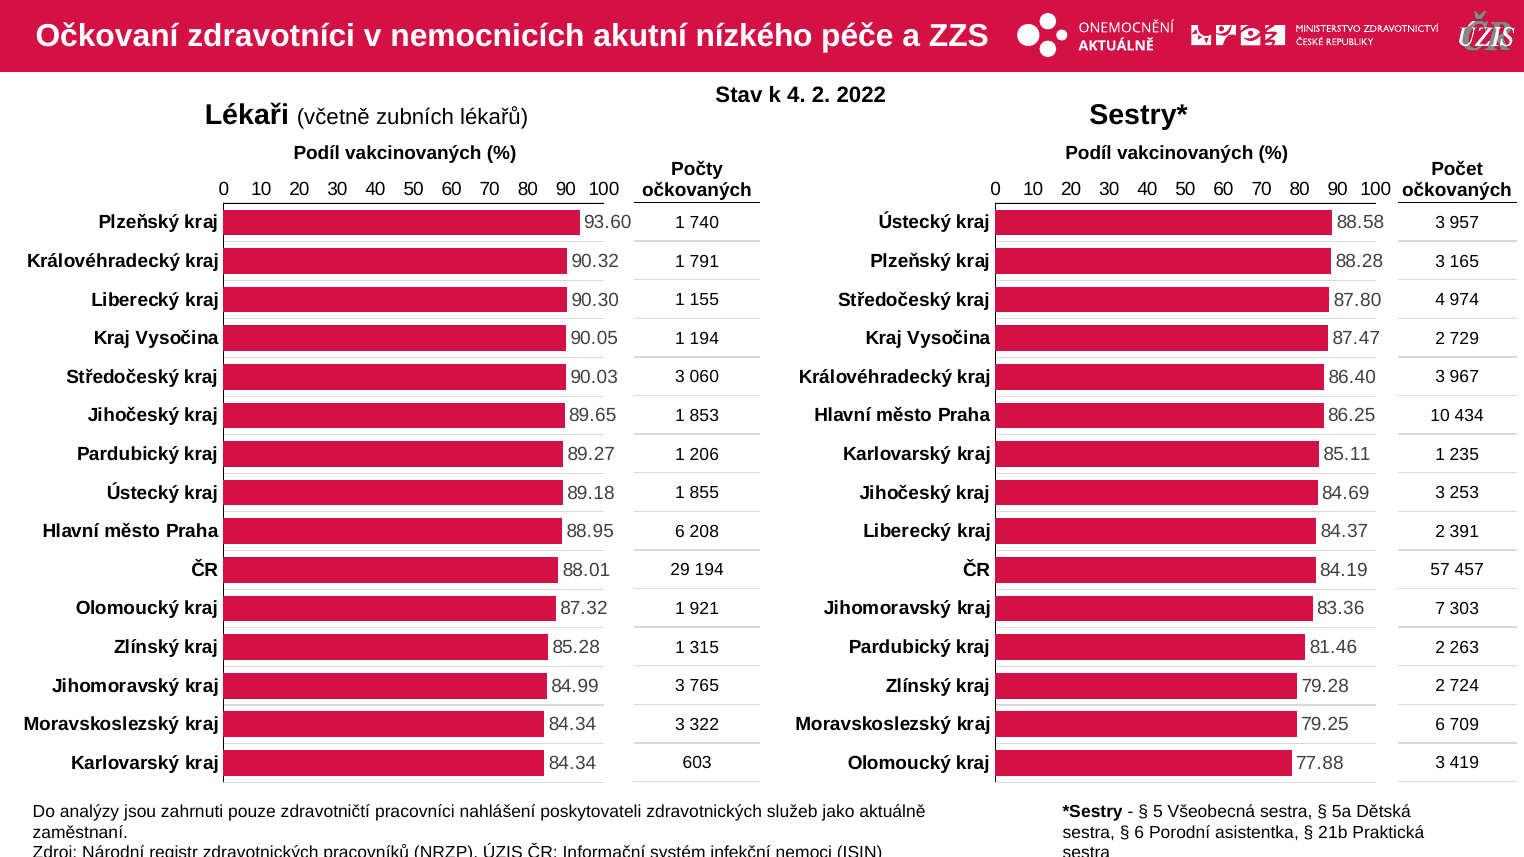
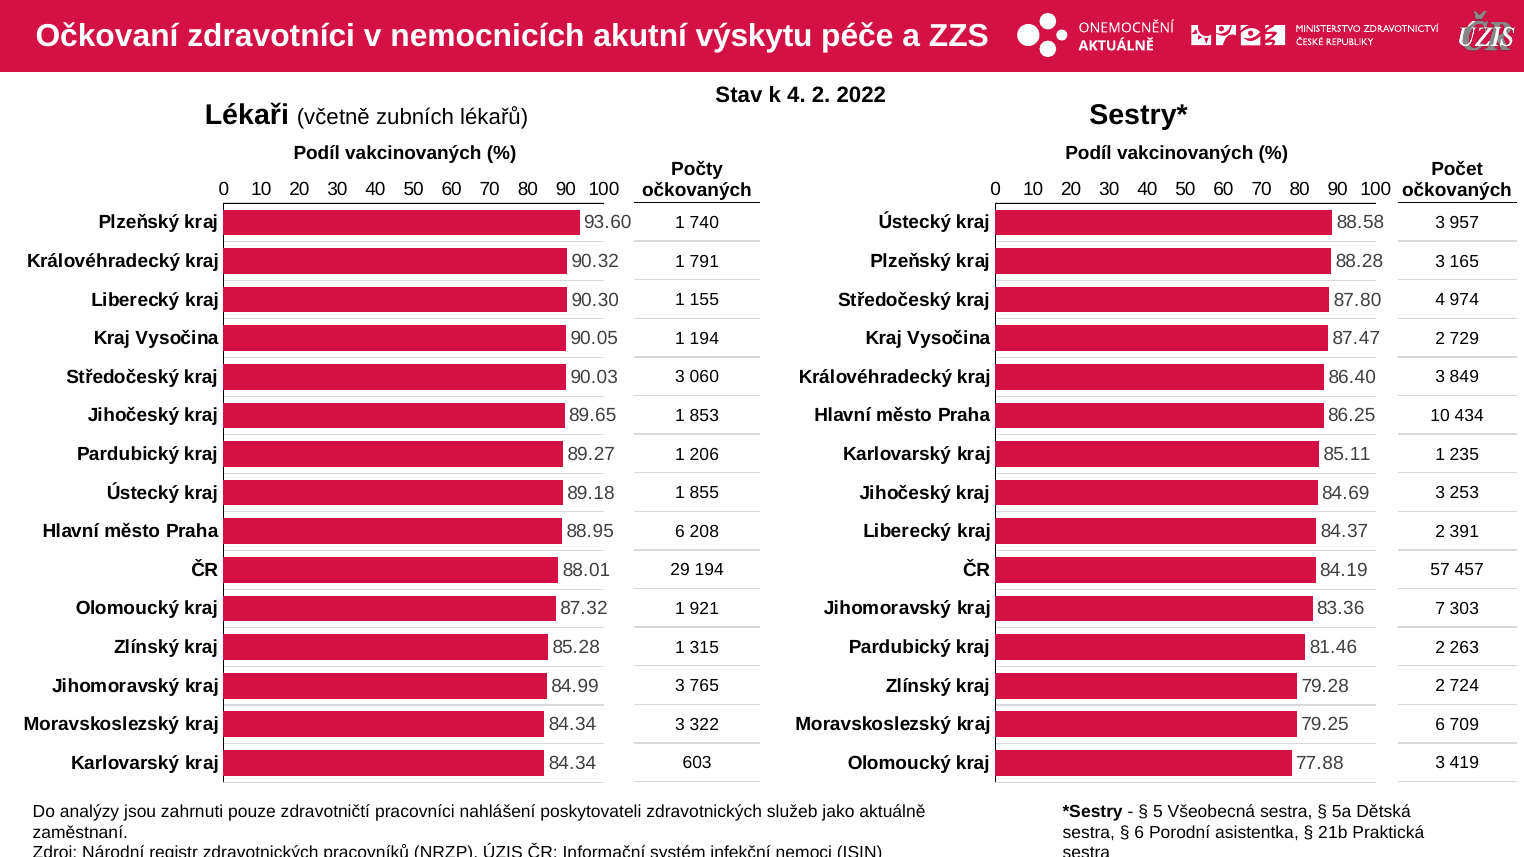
nízkého: nízkého -> výskytu
967: 967 -> 849
